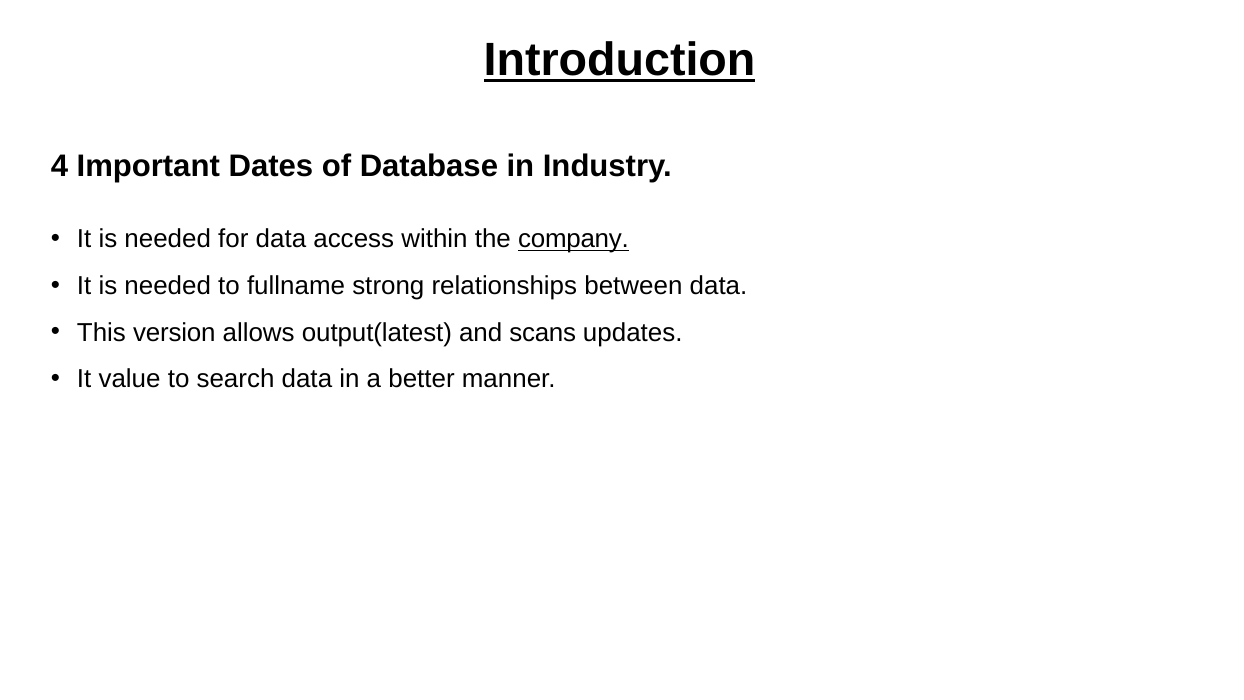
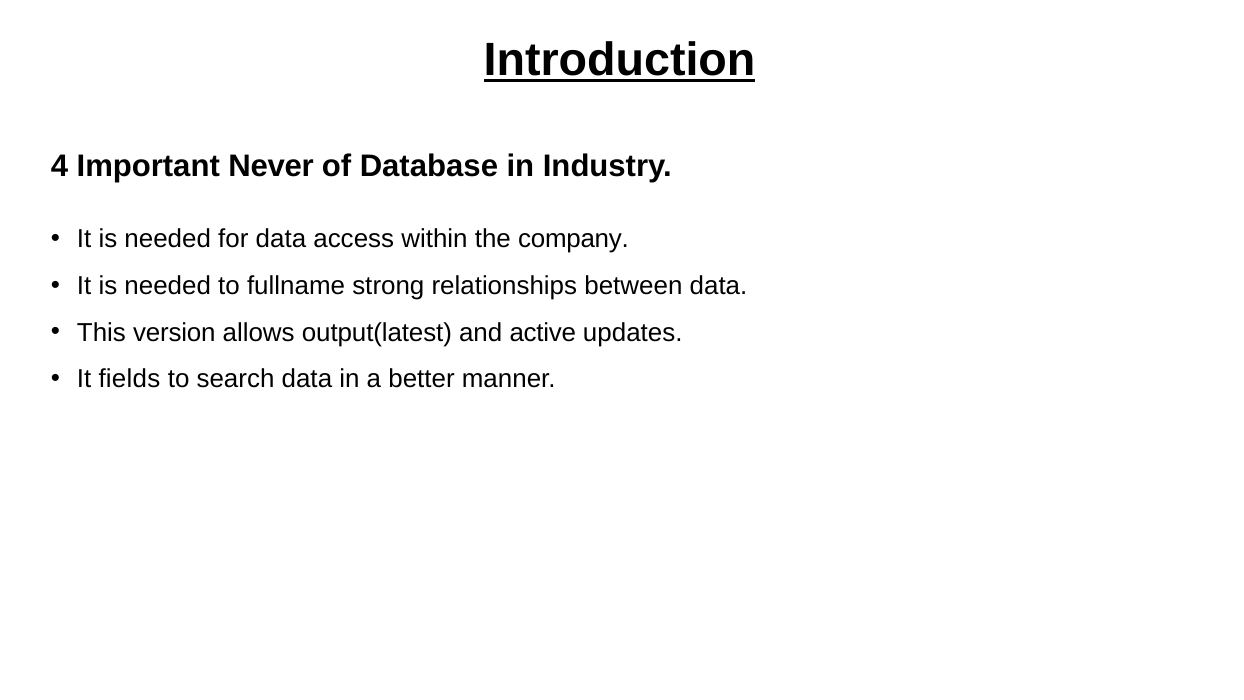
Dates: Dates -> Never
company underline: present -> none
scans: scans -> active
value: value -> fields
